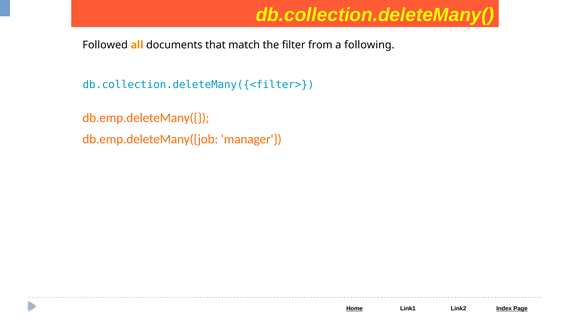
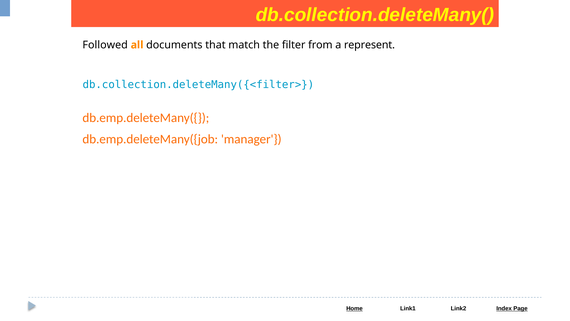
following: following -> represent
